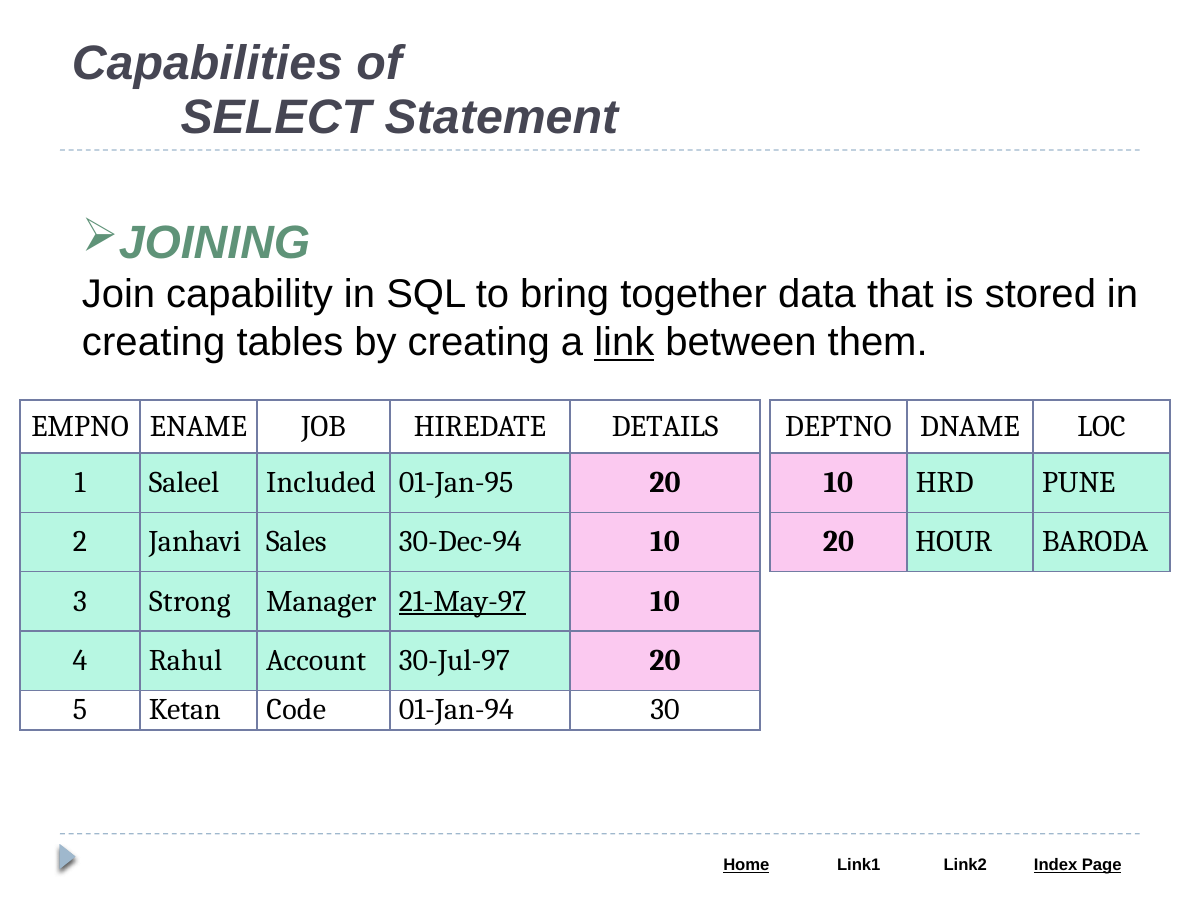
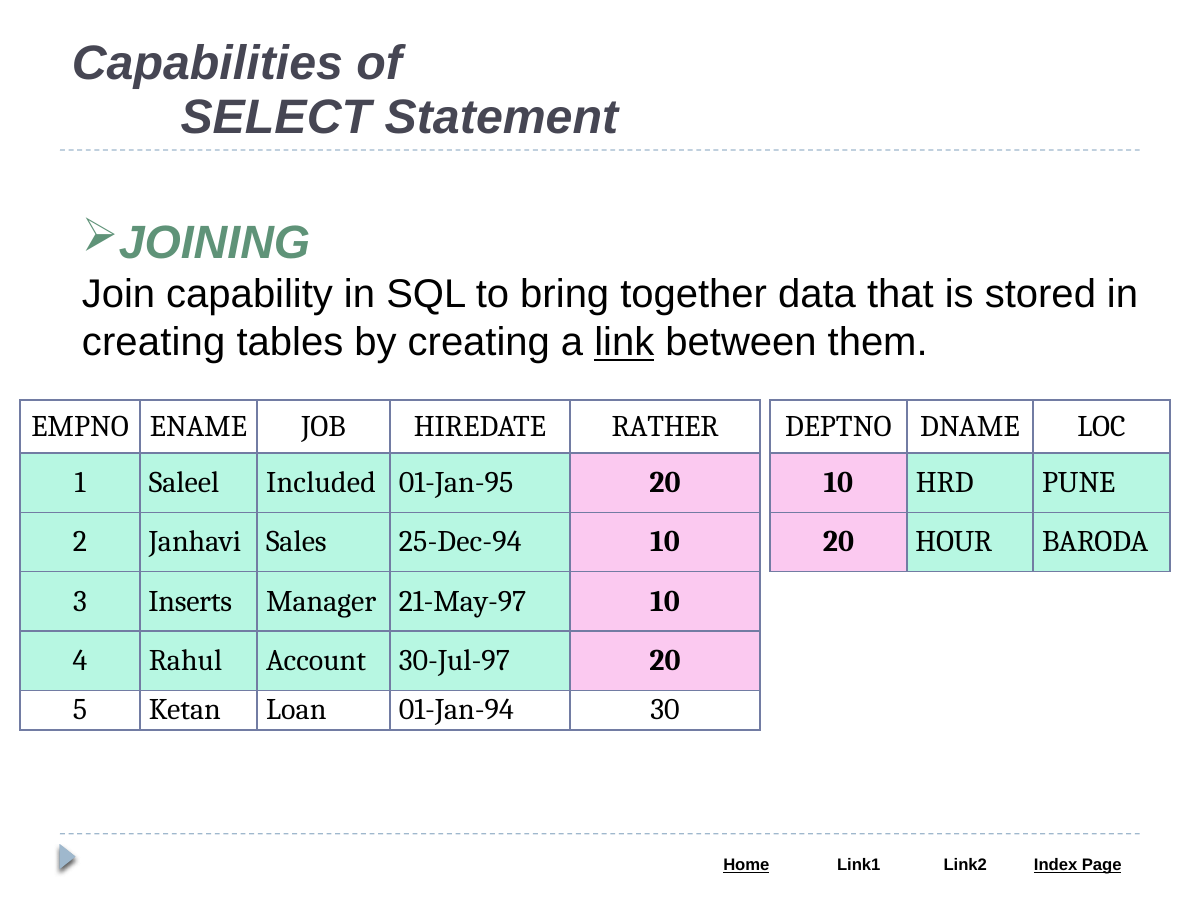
DETAILS: DETAILS -> RATHER
30-Dec-94: 30-Dec-94 -> 25-Dec-94
Strong: Strong -> Inserts
21-May-97 underline: present -> none
Code: Code -> Loan
